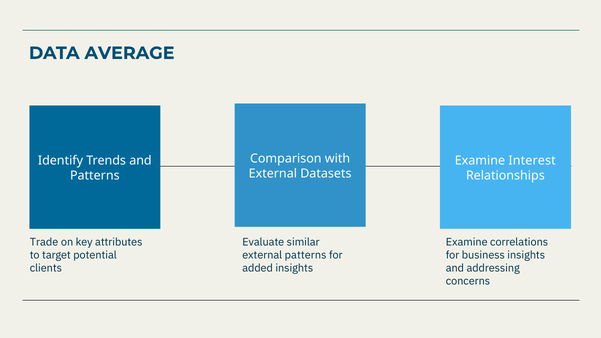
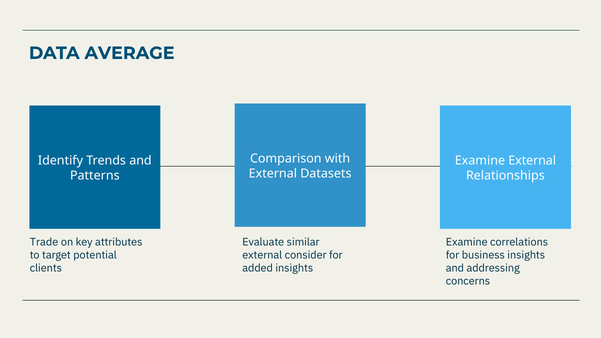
Examine Interest: Interest -> External
external patterns: patterns -> consider
